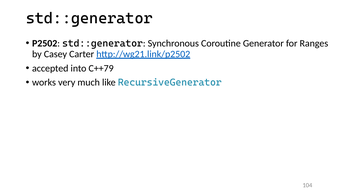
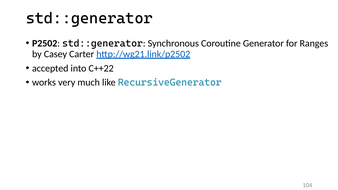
C++79: C++79 -> C++22
